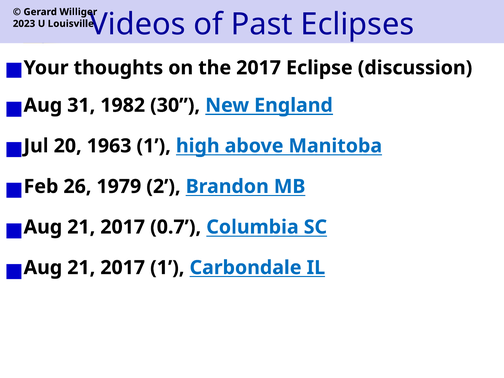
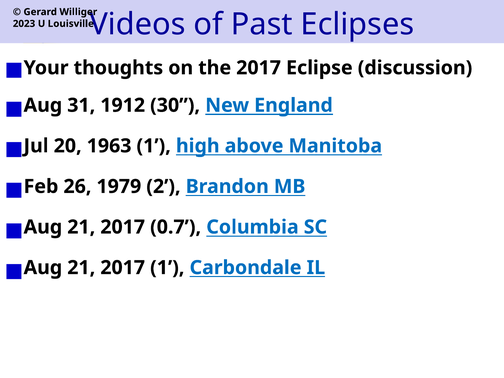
1982: 1982 -> 1912
